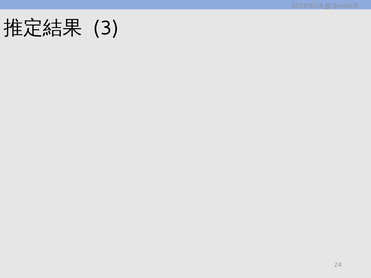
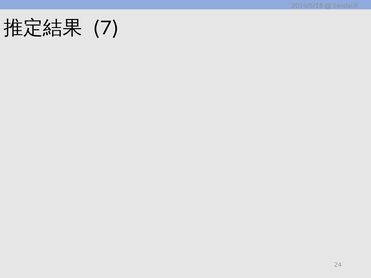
3: 3 -> 7
